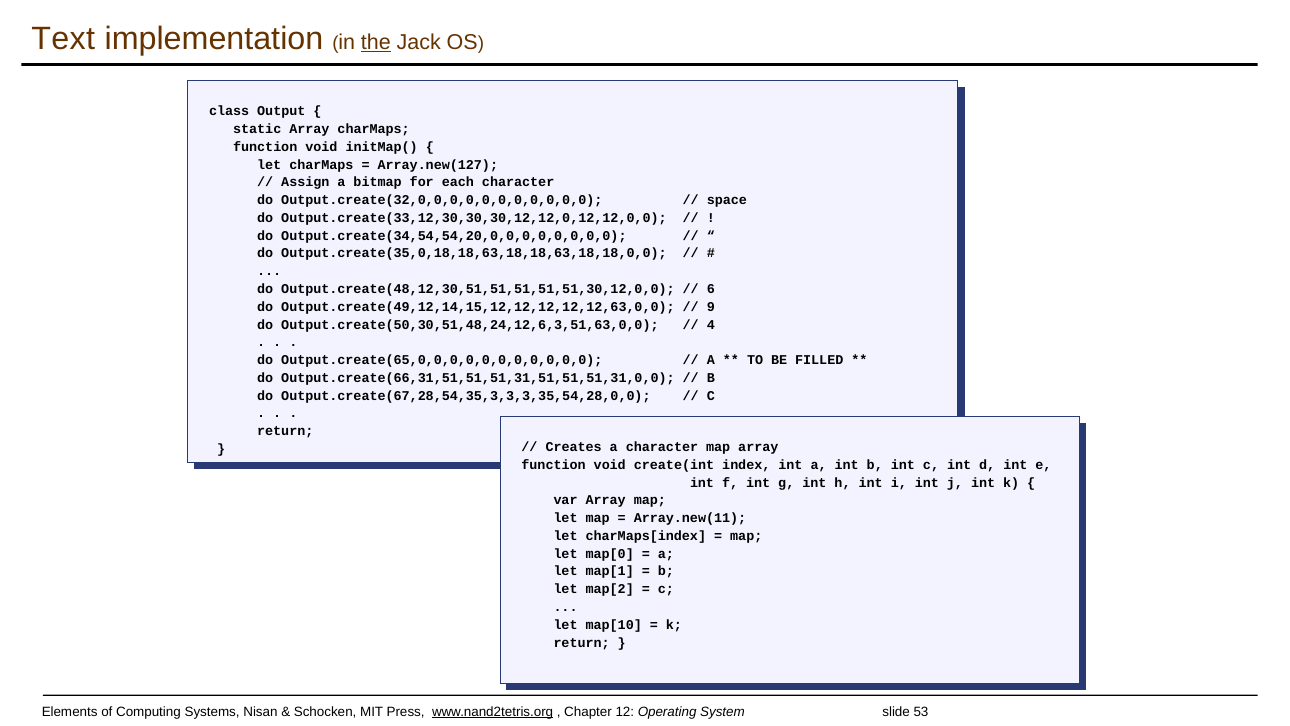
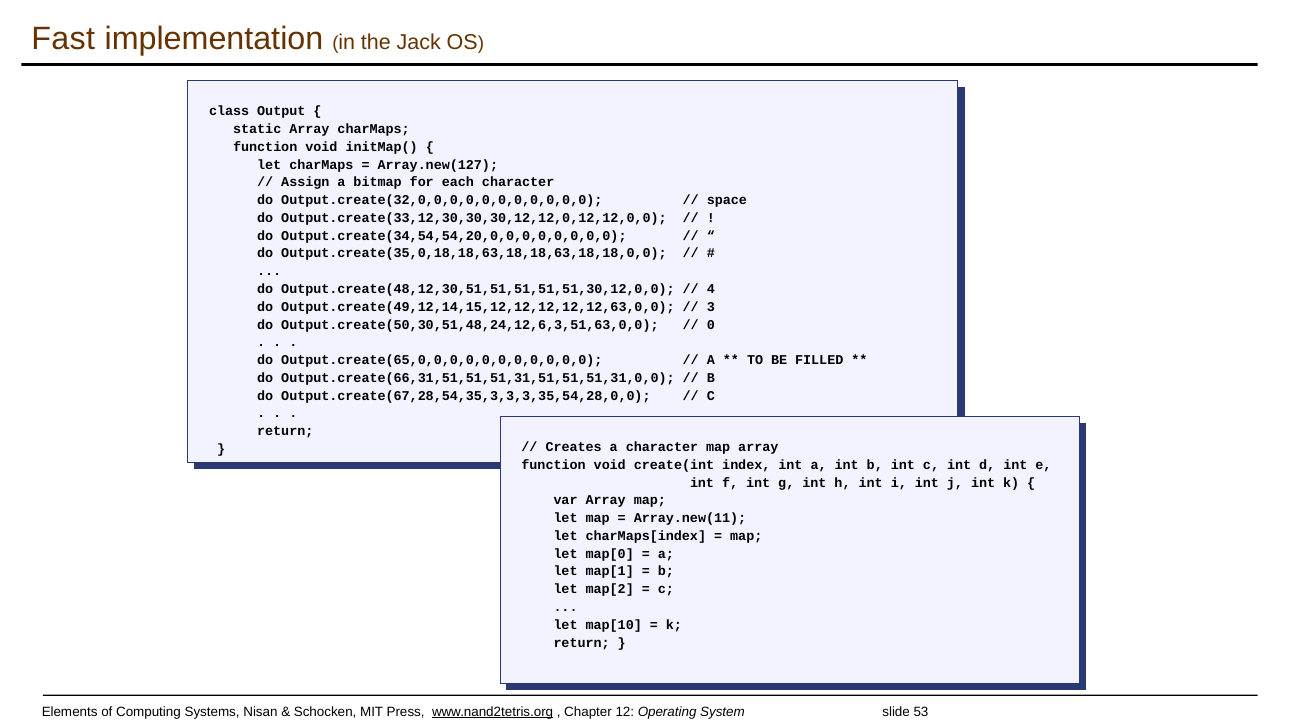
Text: Text -> Fast
the underline: present -> none
6: 6 -> 4
9: 9 -> 3
4 at (711, 324): 4 -> 0
